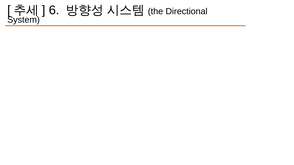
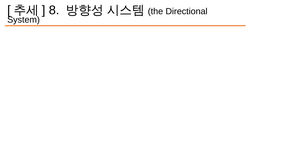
6: 6 -> 8
